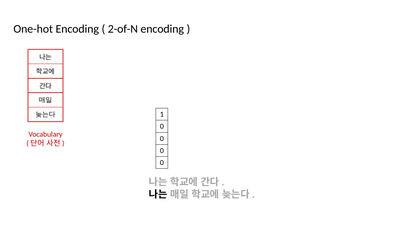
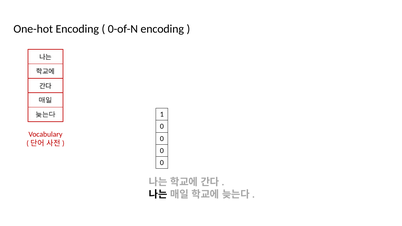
2-of-N: 2-of-N -> 0-of-N
